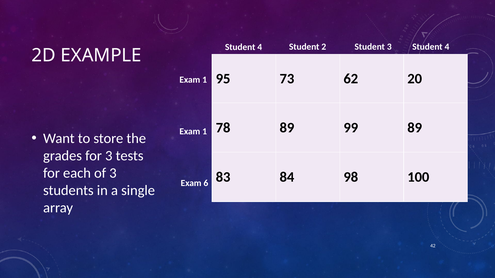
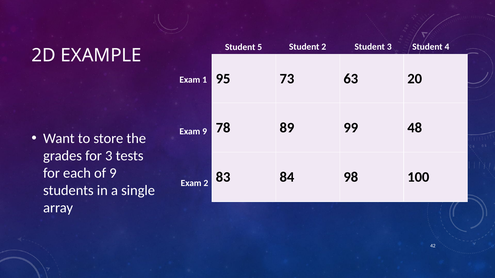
4 at (260, 47): 4 -> 5
62: 62 -> 63
99 89: 89 -> 48
1 at (205, 132): 1 -> 9
of 3: 3 -> 9
Exam 6: 6 -> 2
